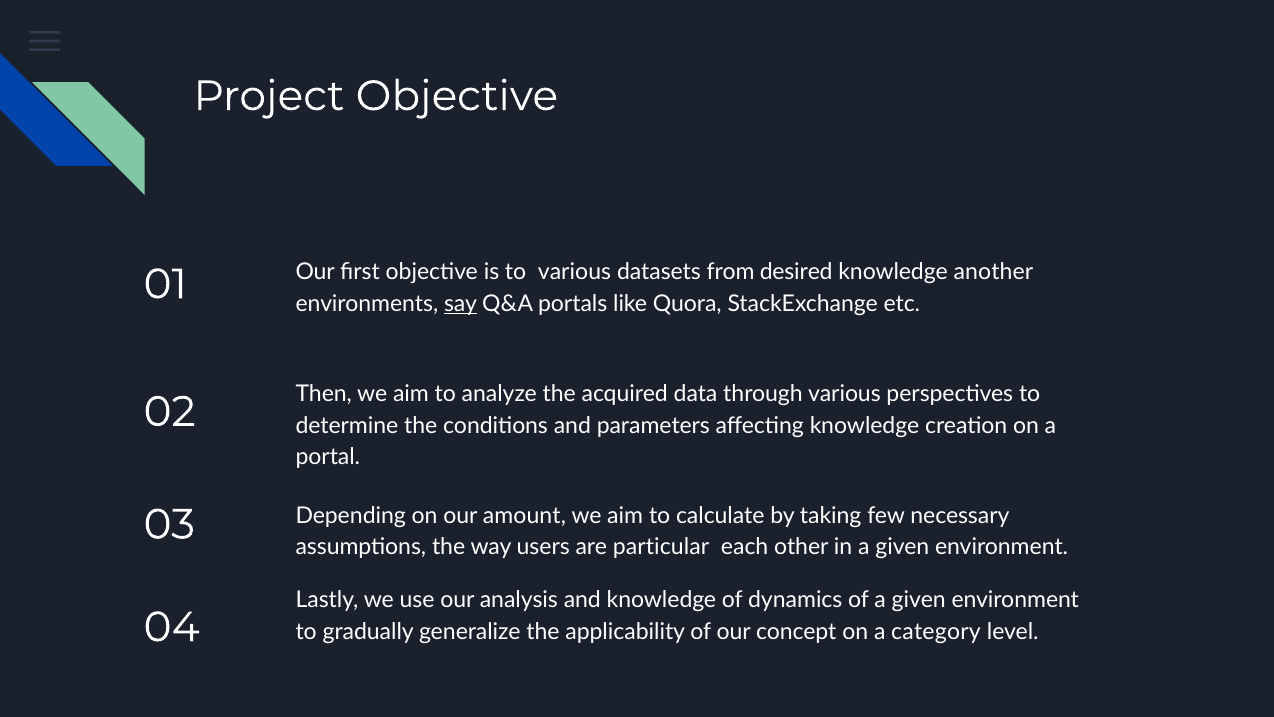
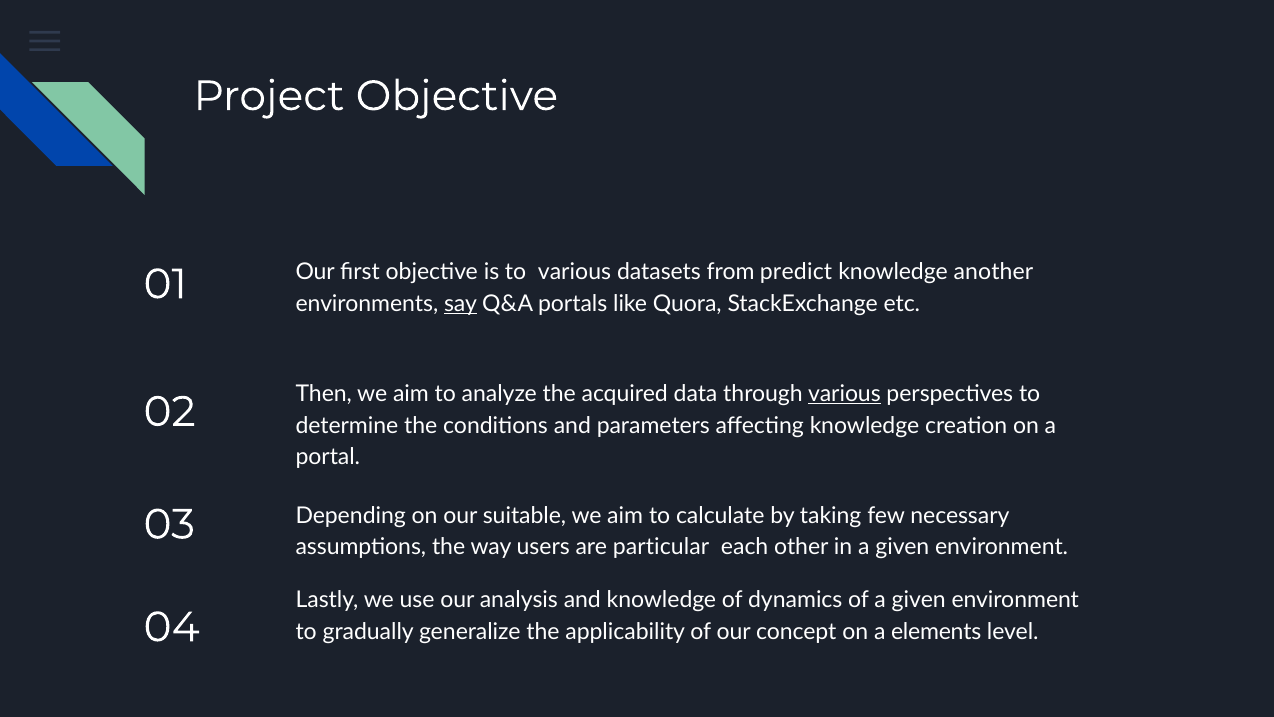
desired: desired -> predict
various at (844, 394) underline: none -> present
amount: amount -> suitable
category: category -> elements
